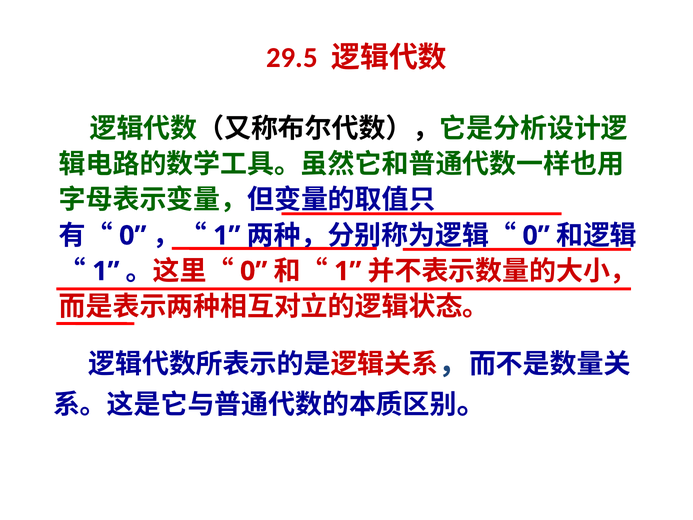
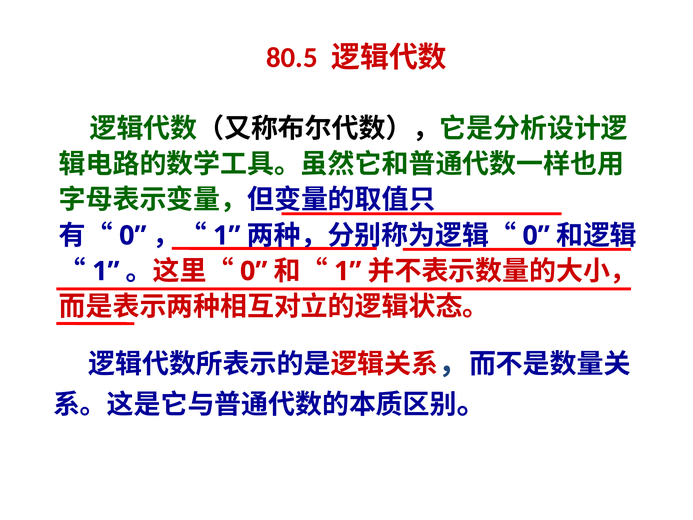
29.5: 29.5 -> 80.5
